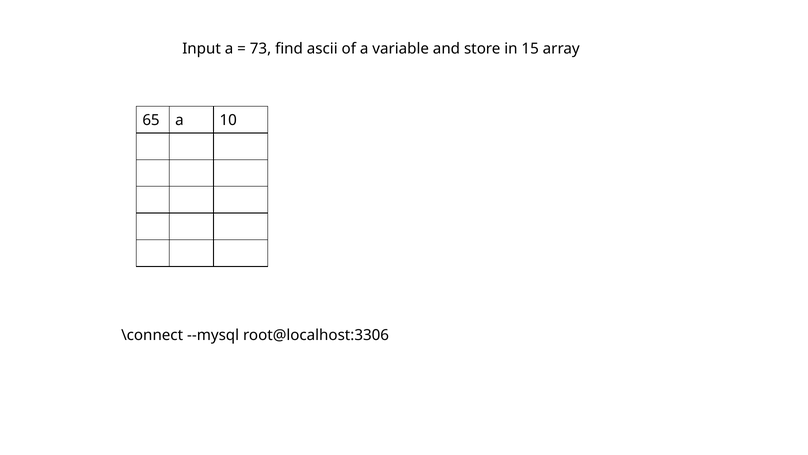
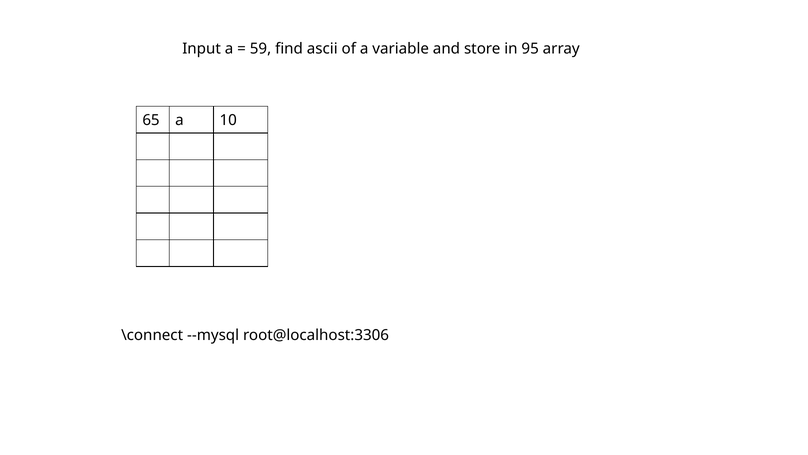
73: 73 -> 59
15: 15 -> 95
